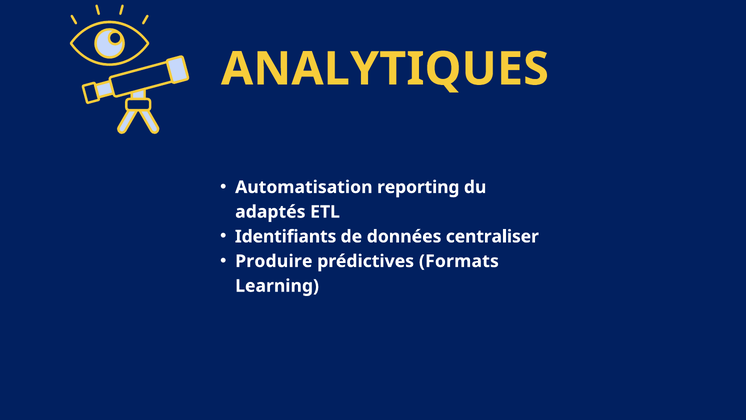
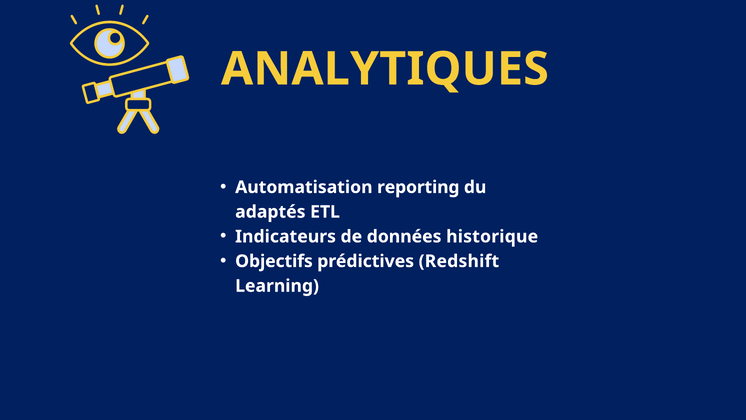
Identifiants: Identifiants -> Indicateurs
centraliser: centraliser -> historique
Produire: Produire -> Objectifs
Formats: Formats -> Redshift
